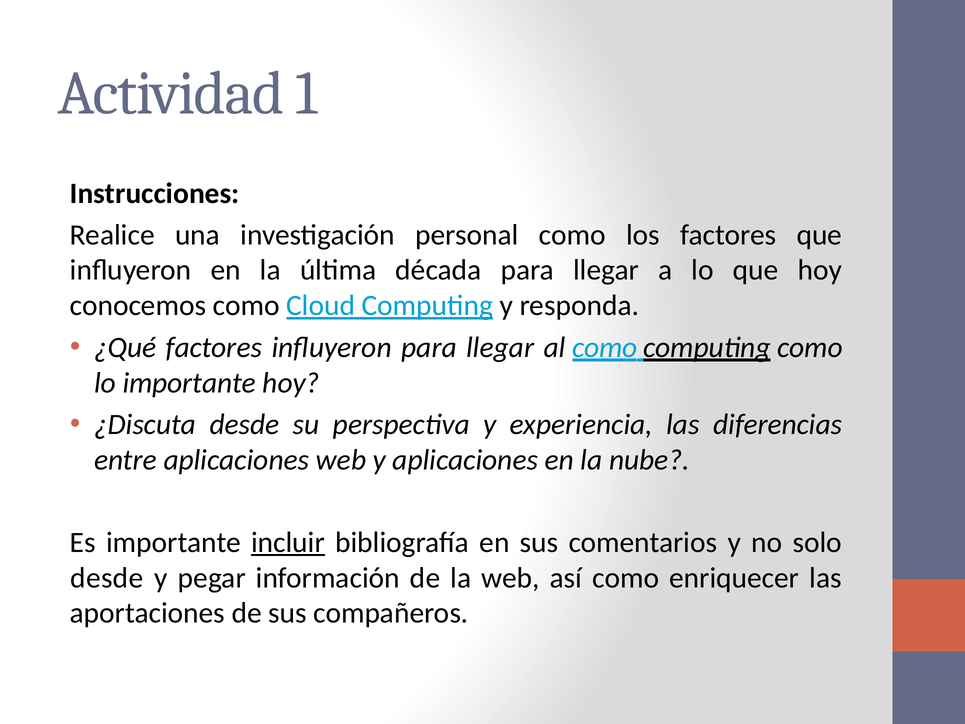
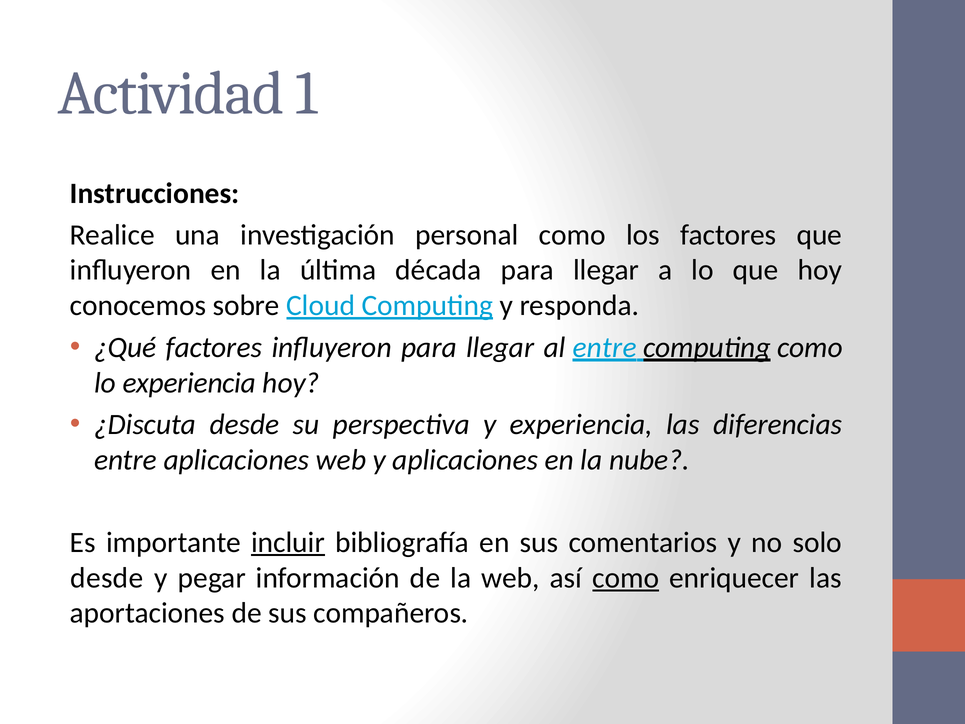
conocemos como: como -> sobre
al como: como -> entre
lo importante: importante -> experiencia
como at (626, 578) underline: none -> present
